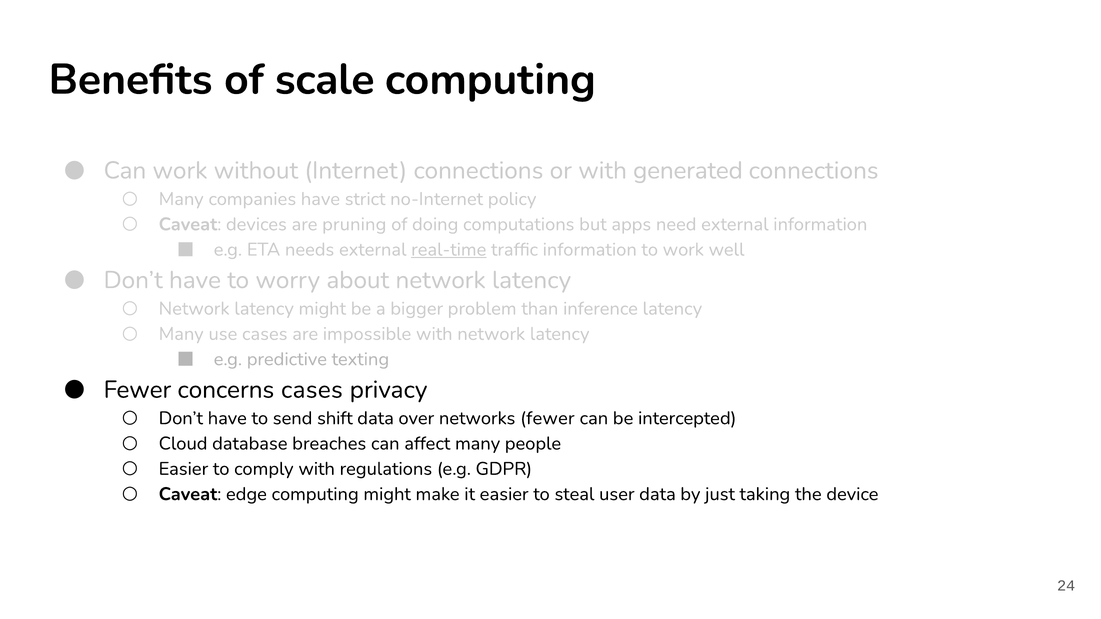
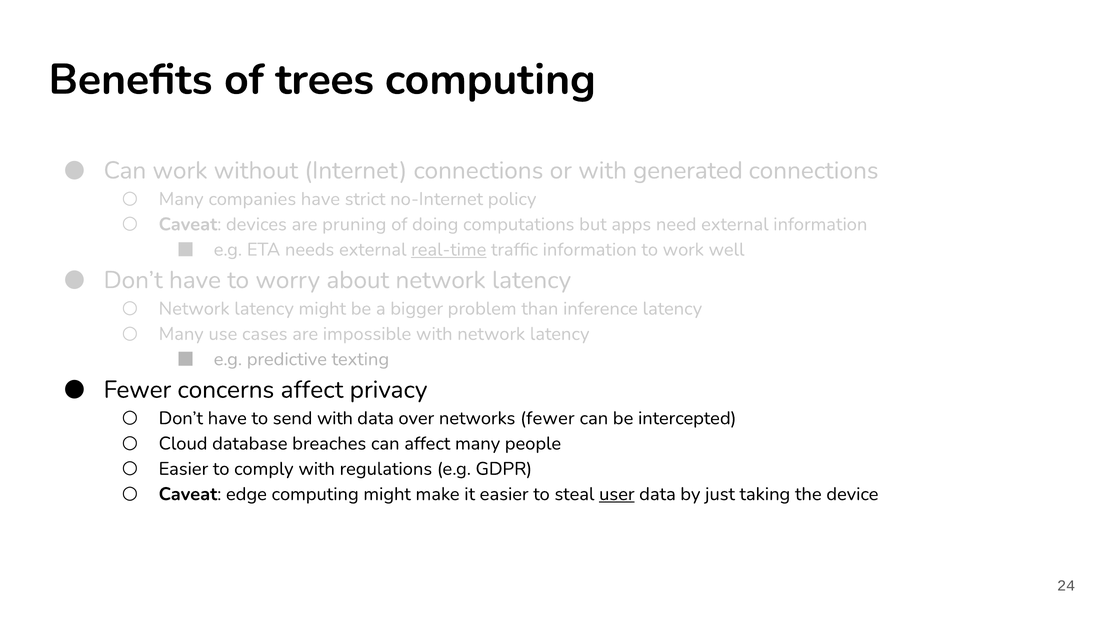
scale: scale -> trees
concerns cases: cases -> affect
send shift: shift -> with
user underline: none -> present
